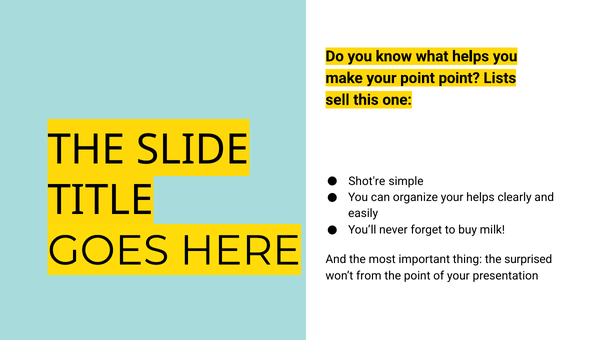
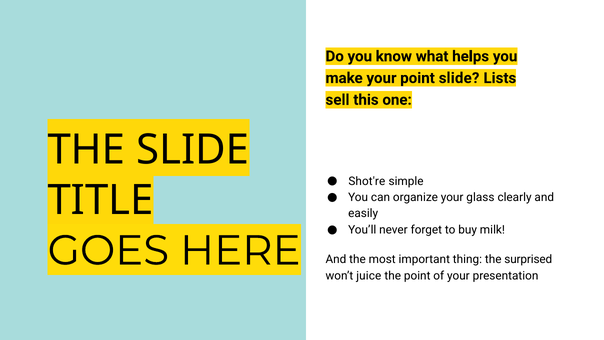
point point: point -> slide
your helps: helps -> glass
from: from -> juice
